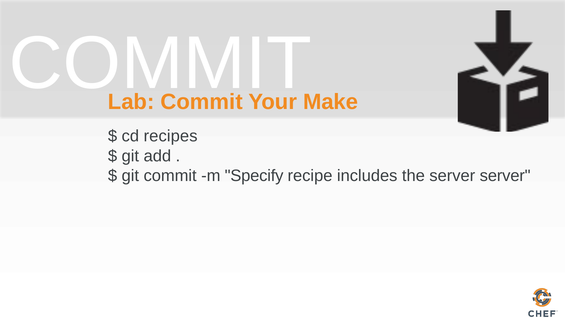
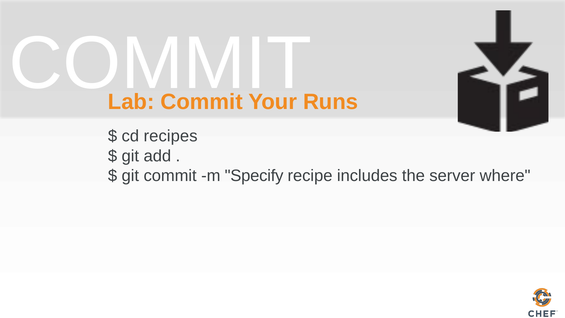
Make: Make -> Runs
server server: server -> where
